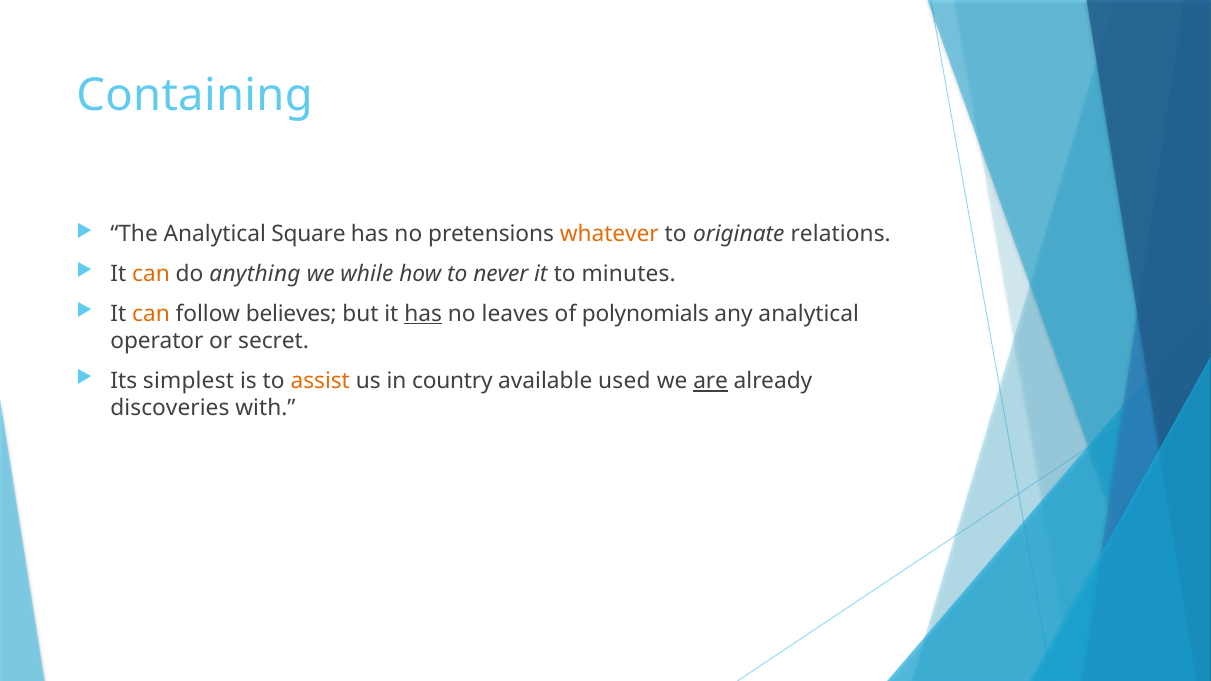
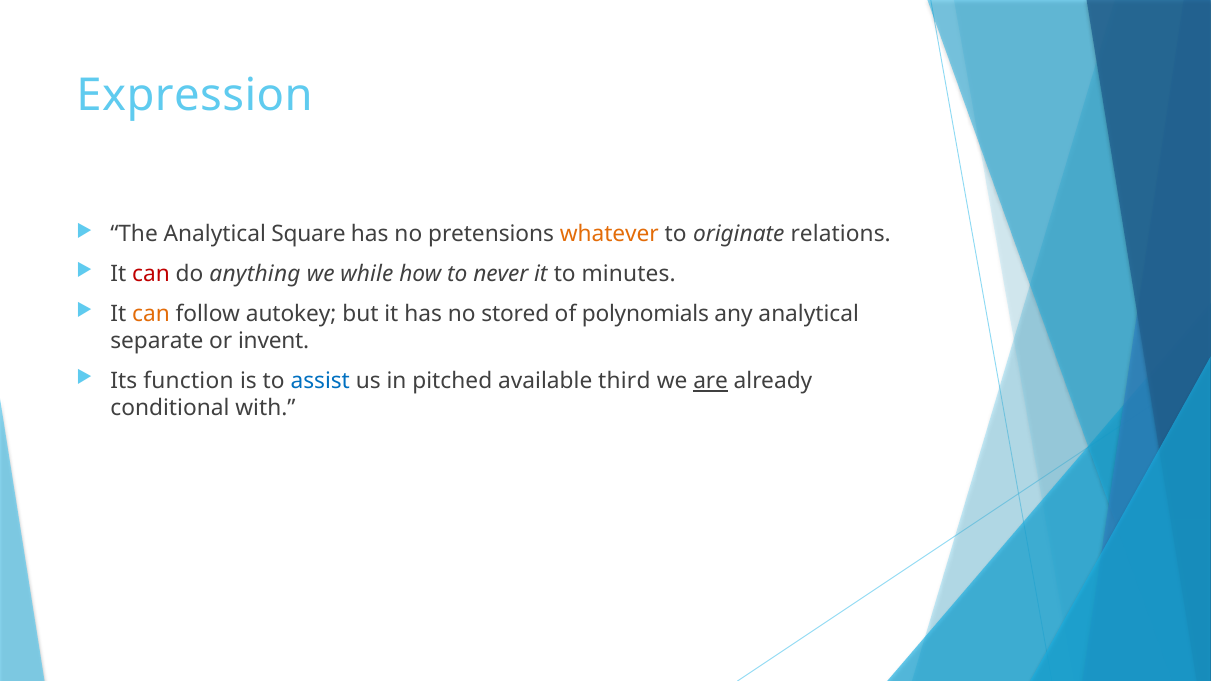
Containing: Containing -> Expression
can at (151, 274) colour: orange -> red
believes: believes -> autokey
has at (423, 314) underline: present -> none
leaves: leaves -> stored
operator: operator -> separate
secret: secret -> invent
simplest: simplest -> function
assist colour: orange -> blue
country: country -> pitched
used: used -> third
discoveries: discoveries -> conditional
